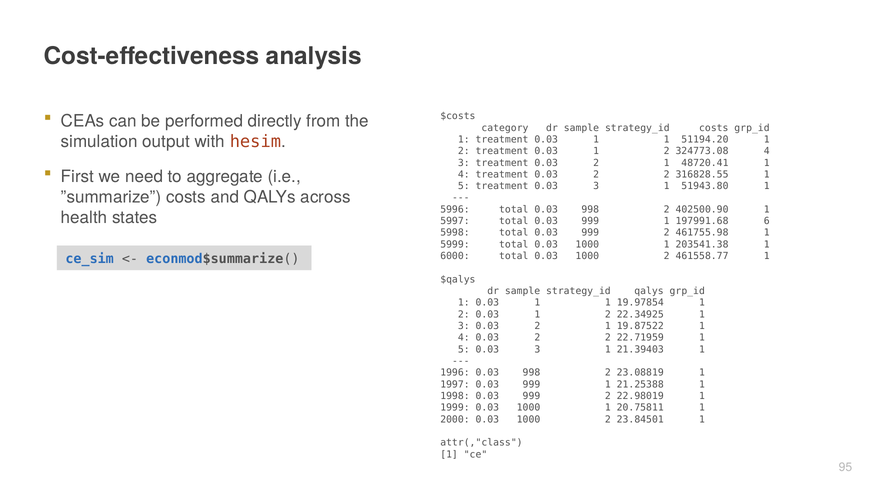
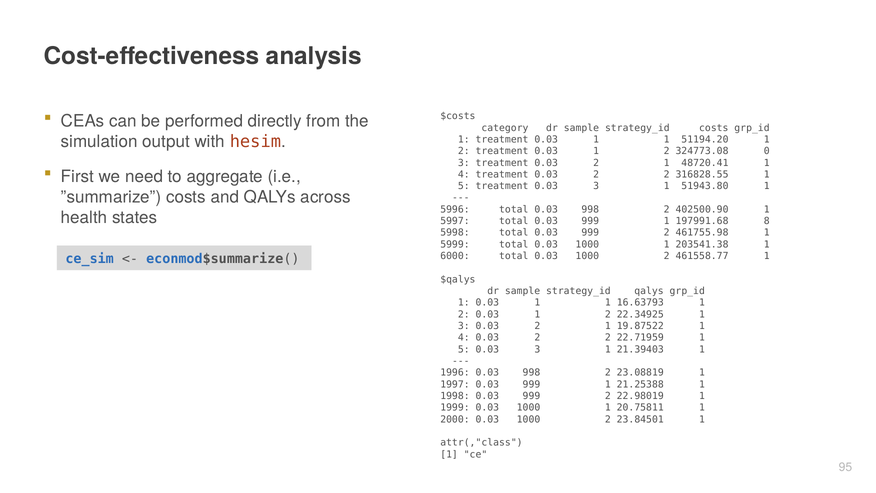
324773.08 4: 4 -> 0
6: 6 -> 8
19.97854: 19.97854 -> 16.63793
